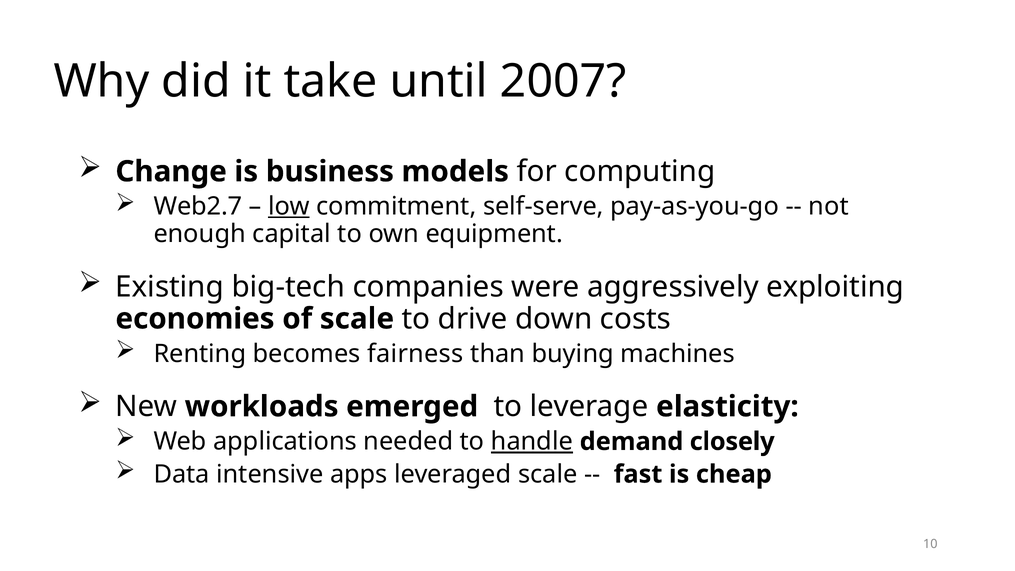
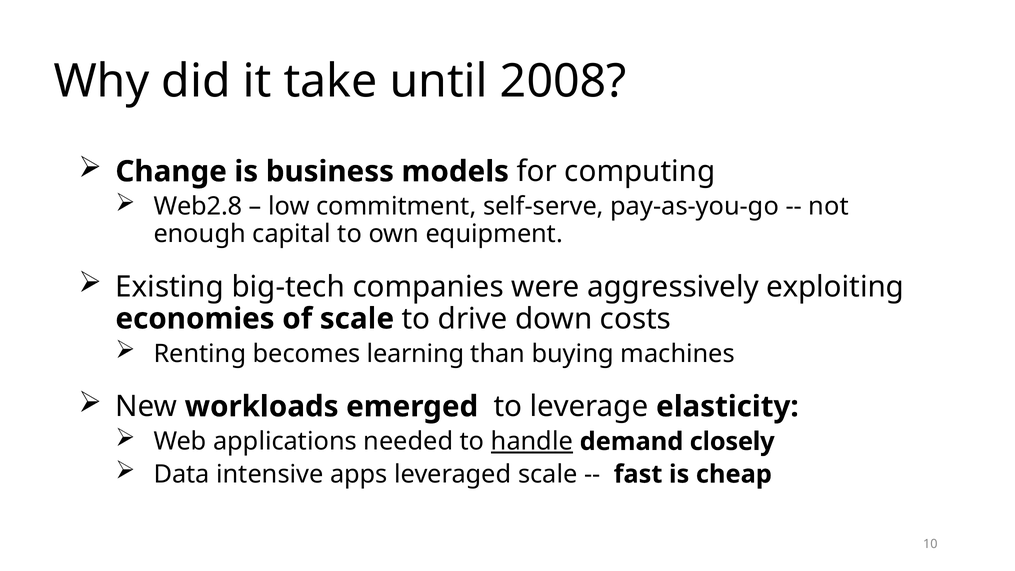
2007: 2007 -> 2008
Web2.7: Web2.7 -> Web2.8
low underline: present -> none
fairness: fairness -> learning
